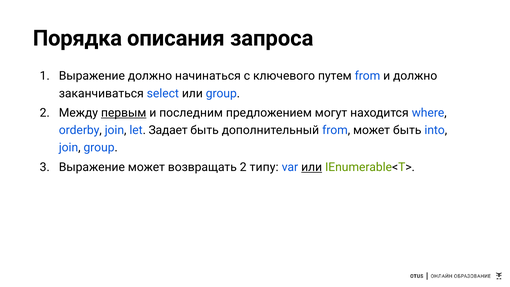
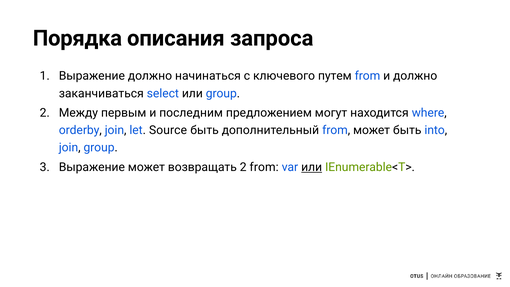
первым underline: present -> none
Задает: Задает -> Source
2 типу: типу -> from
